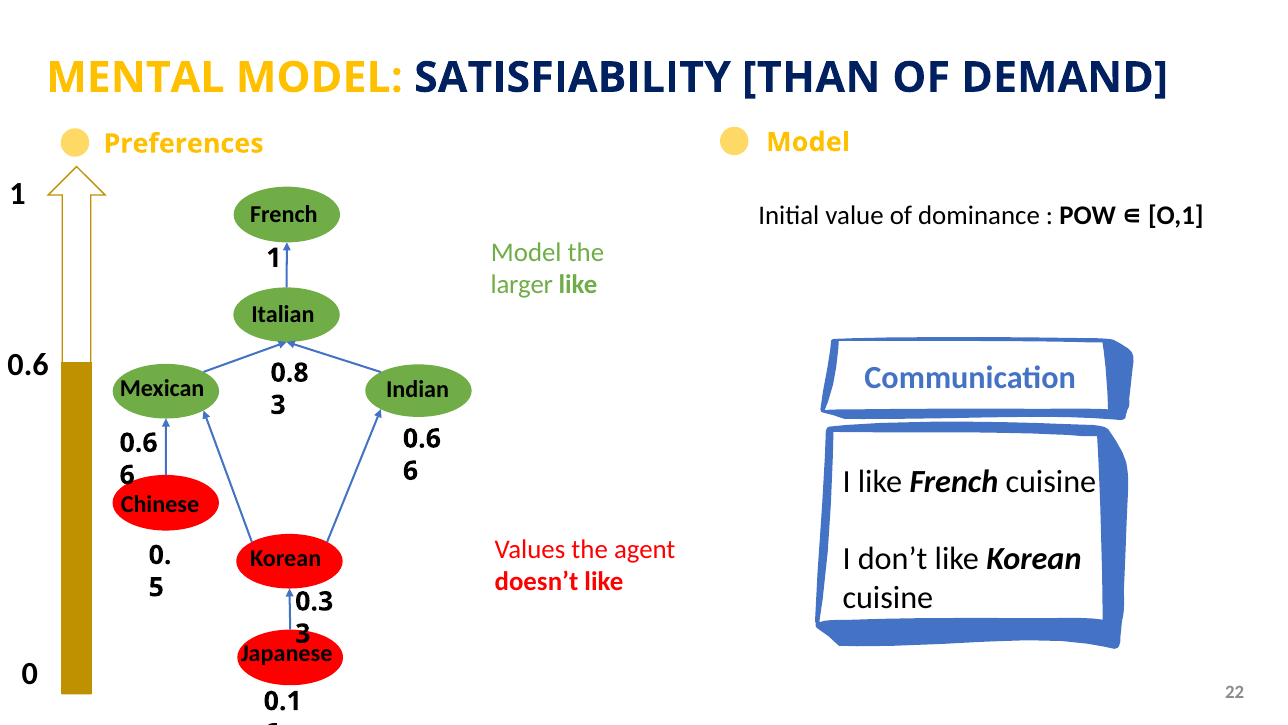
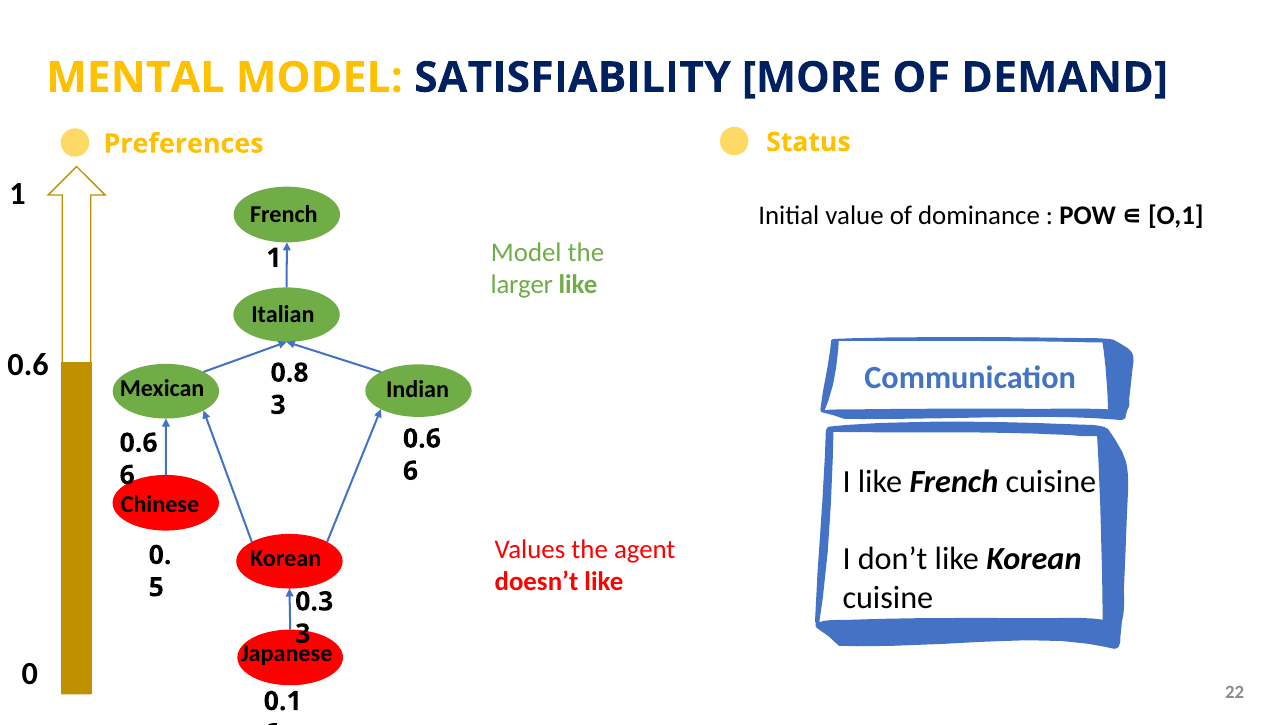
THAN: THAN -> MORE
Preferences Model: Model -> Status
